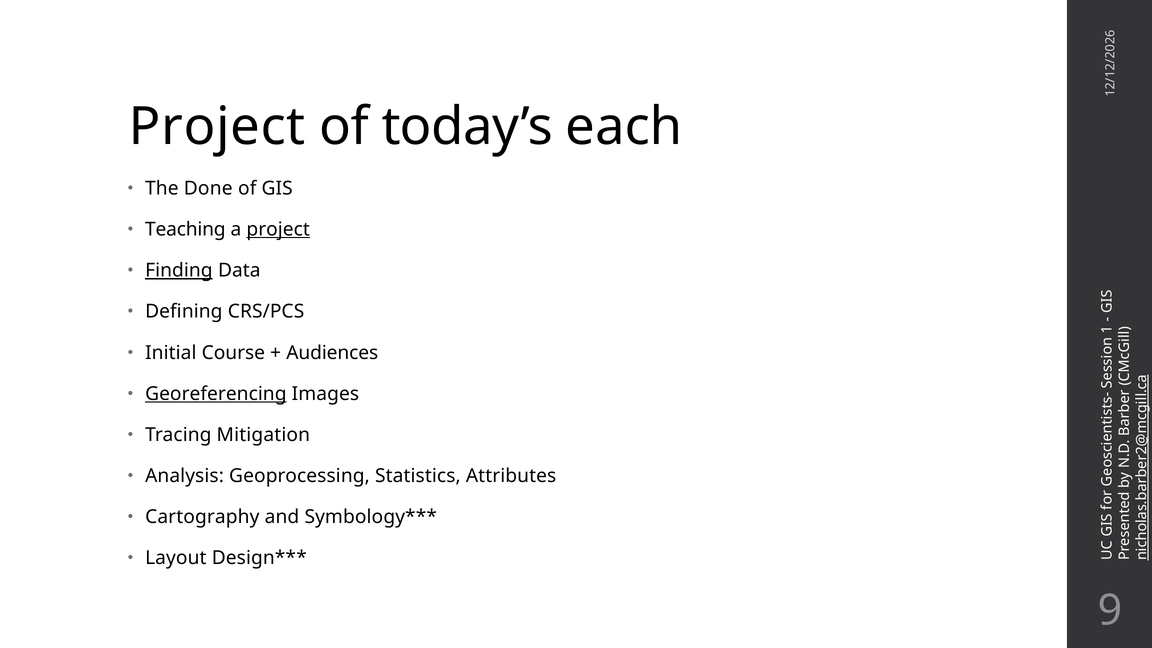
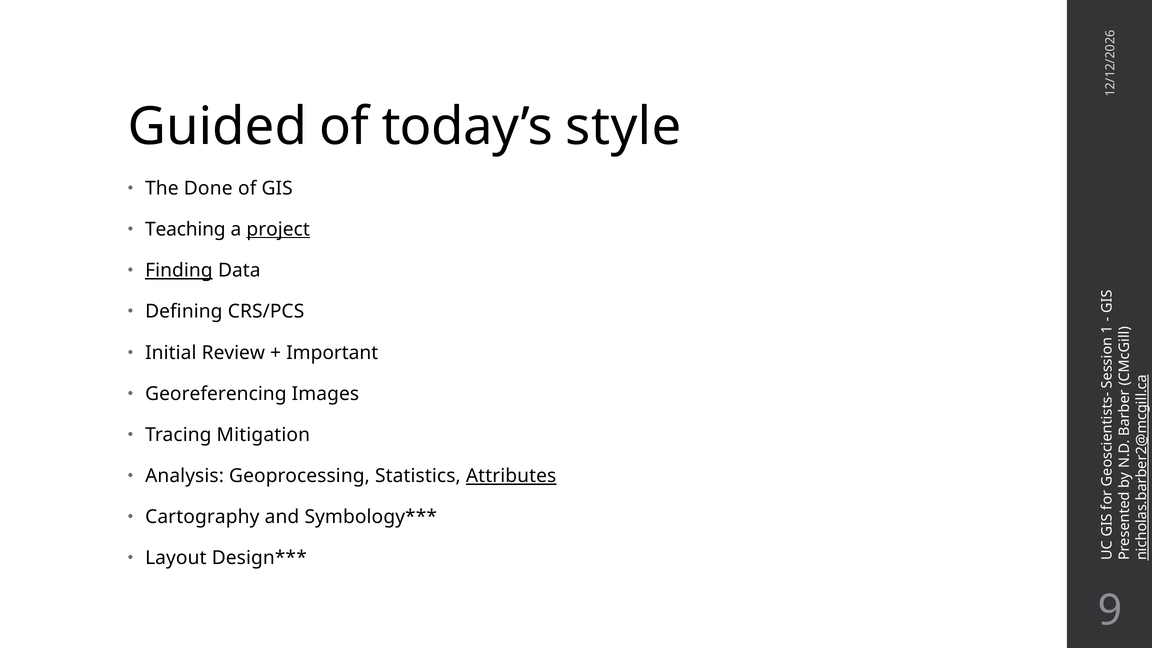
Project at (217, 127): Project -> Guided
each: each -> style
Course: Course -> Review
Audiences: Audiences -> Important
Georeferencing underline: present -> none
Attributes underline: none -> present
